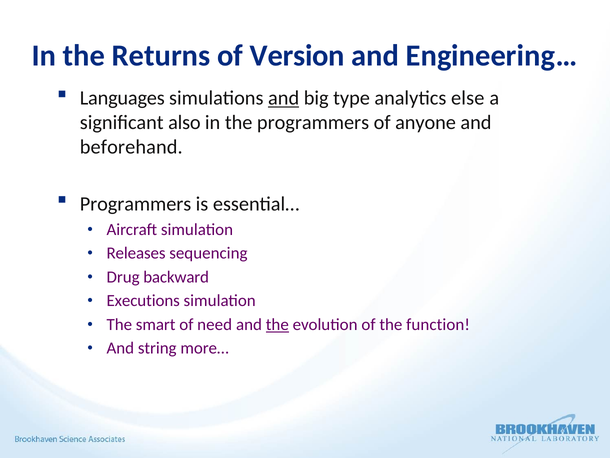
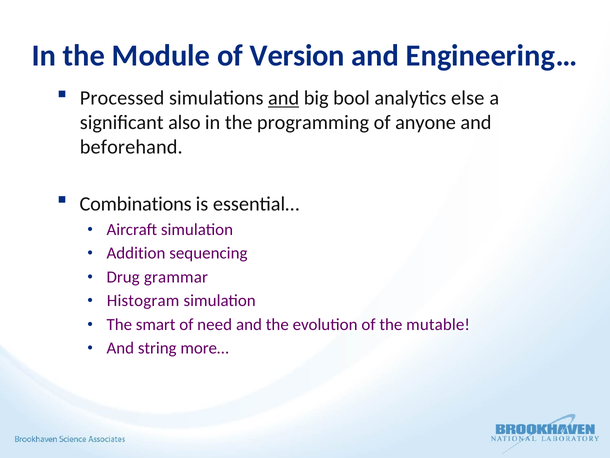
Returns: Returns -> Module
Languages: Languages -> Processed
type: type -> bool
the programmers: programmers -> programming
Programmers at (136, 204): Programmers -> Combinations
Releases: Releases -> Addition
backward: backward -> grammar
Executions: Executions -> Histogram
the at (277, 324) underline: present -> none
function: function -> mutable
